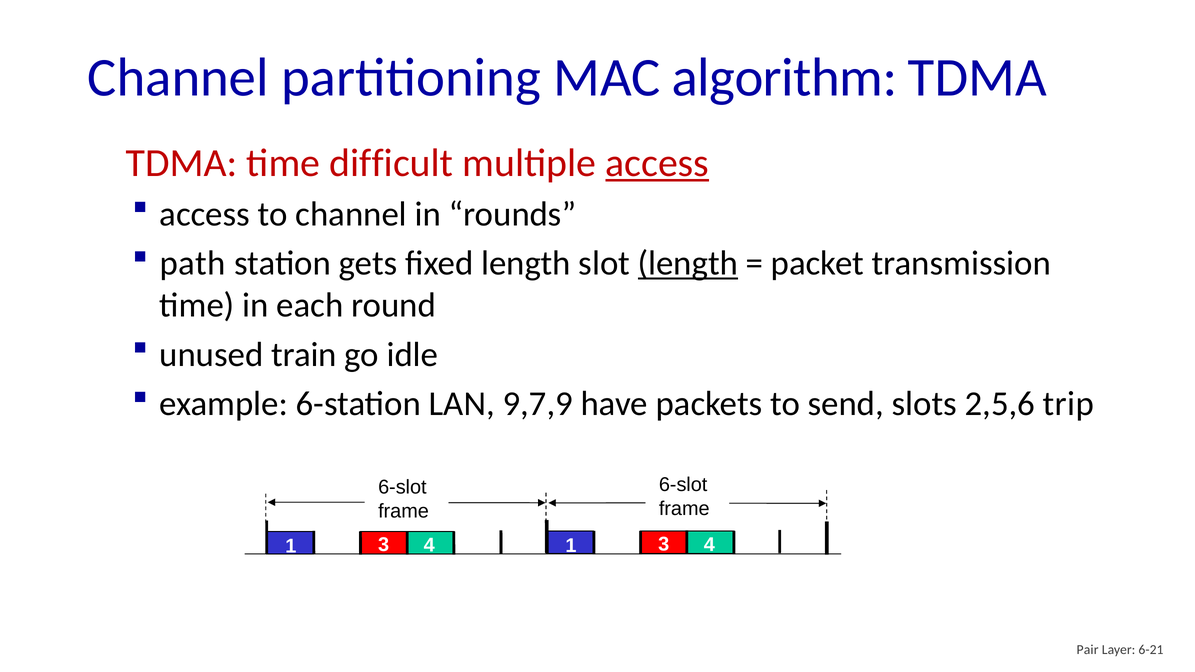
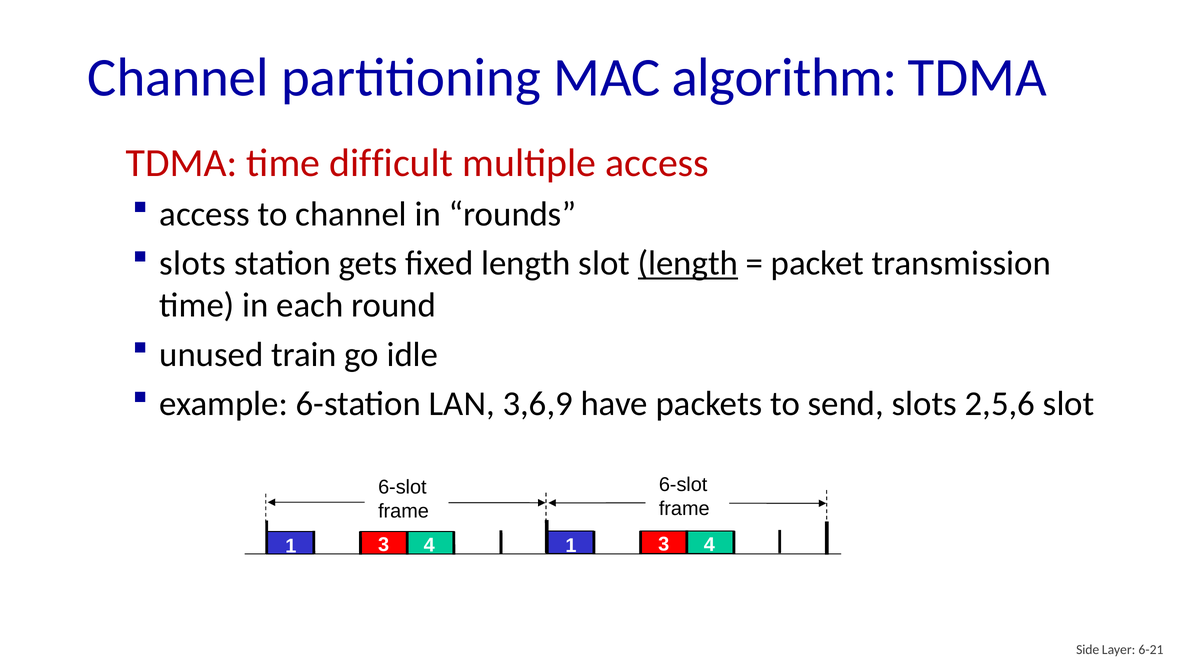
access at (657, 163) underline: present -> none
path at (193, 263): path -> slots
9,7,9: 9,7,9 -> 3,6,9
2,5,6 trip: trip -> slot
Pair: Pair -> Side
